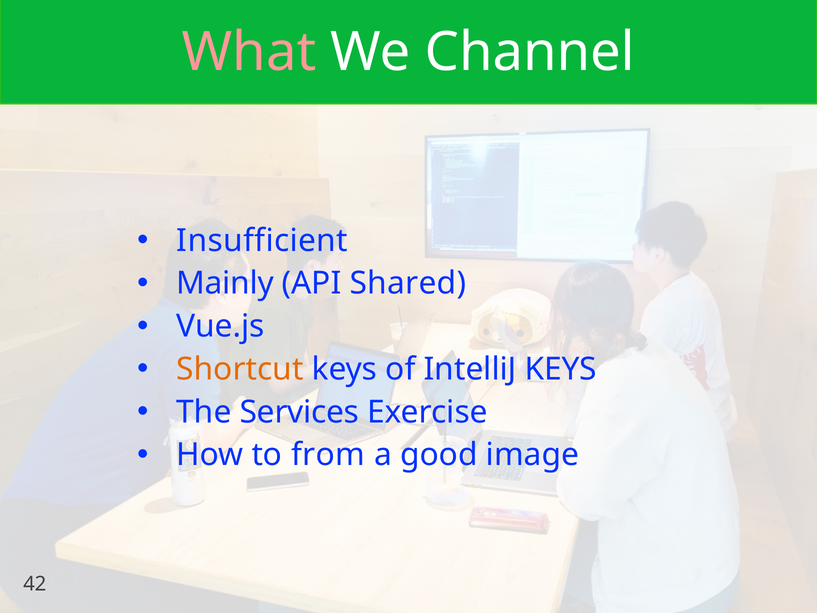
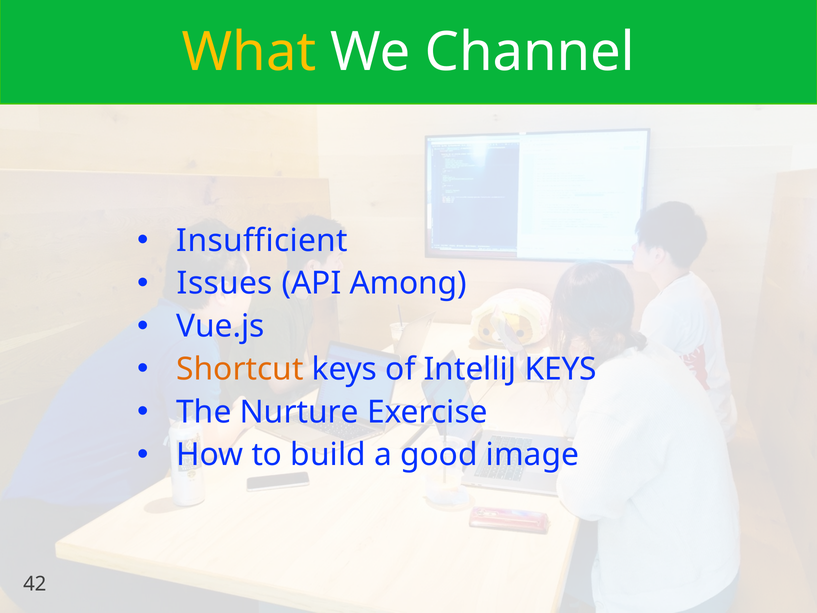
What colour: pink -> yellow
Mainly: Mainly -> Issues
Shared: Shared -> Among
Services: Services -> Nurture
from: from -> build
